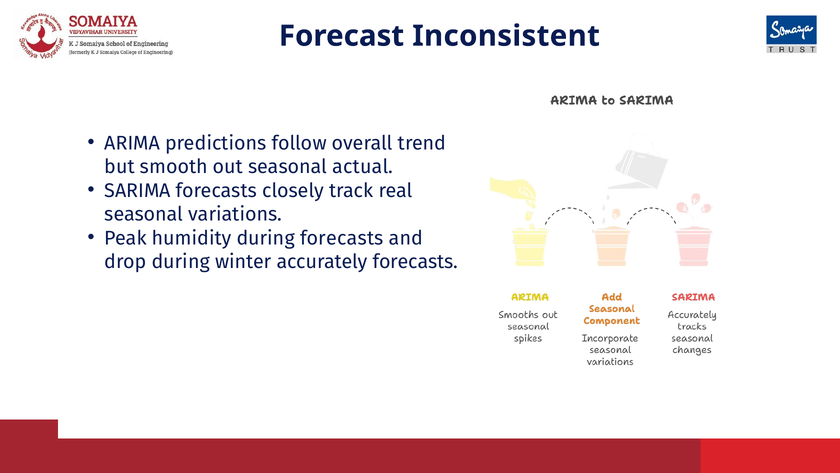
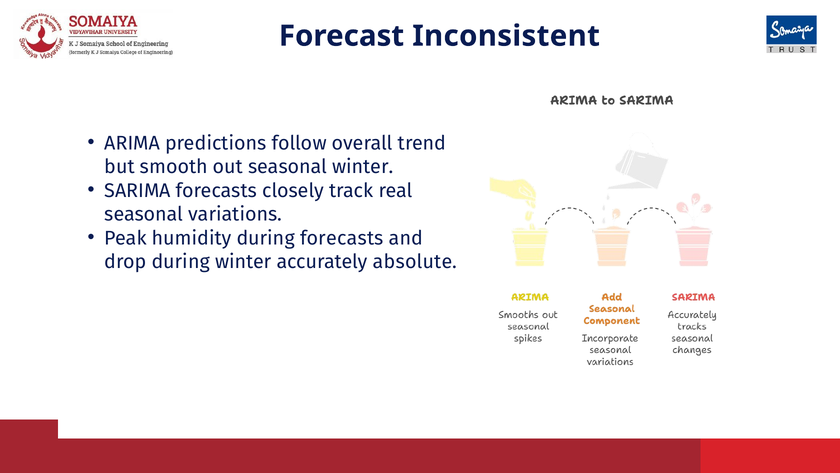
seasonal actual: actual -> winter
accurately forecasts: forecasts -> absolute
